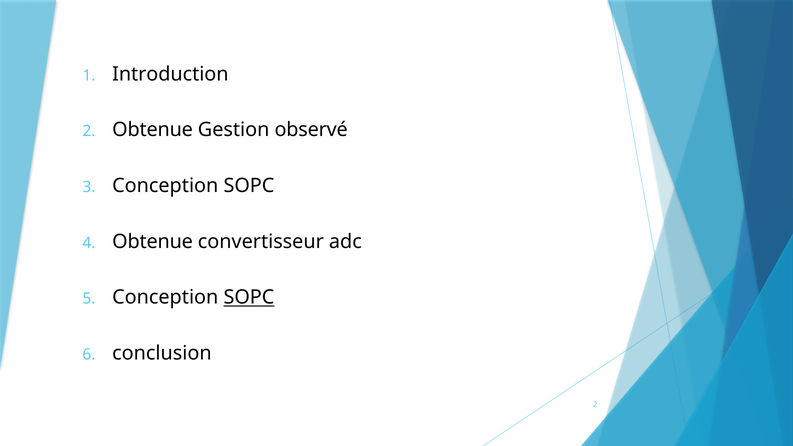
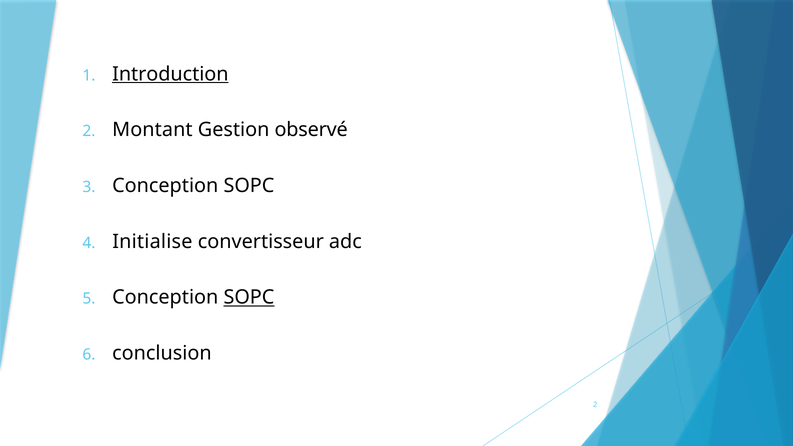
Introduction underline: none -> present
2 Obtenue: Obtenue -> Montant
Obtenue at (153, 242): Obtenue -> Initialise
